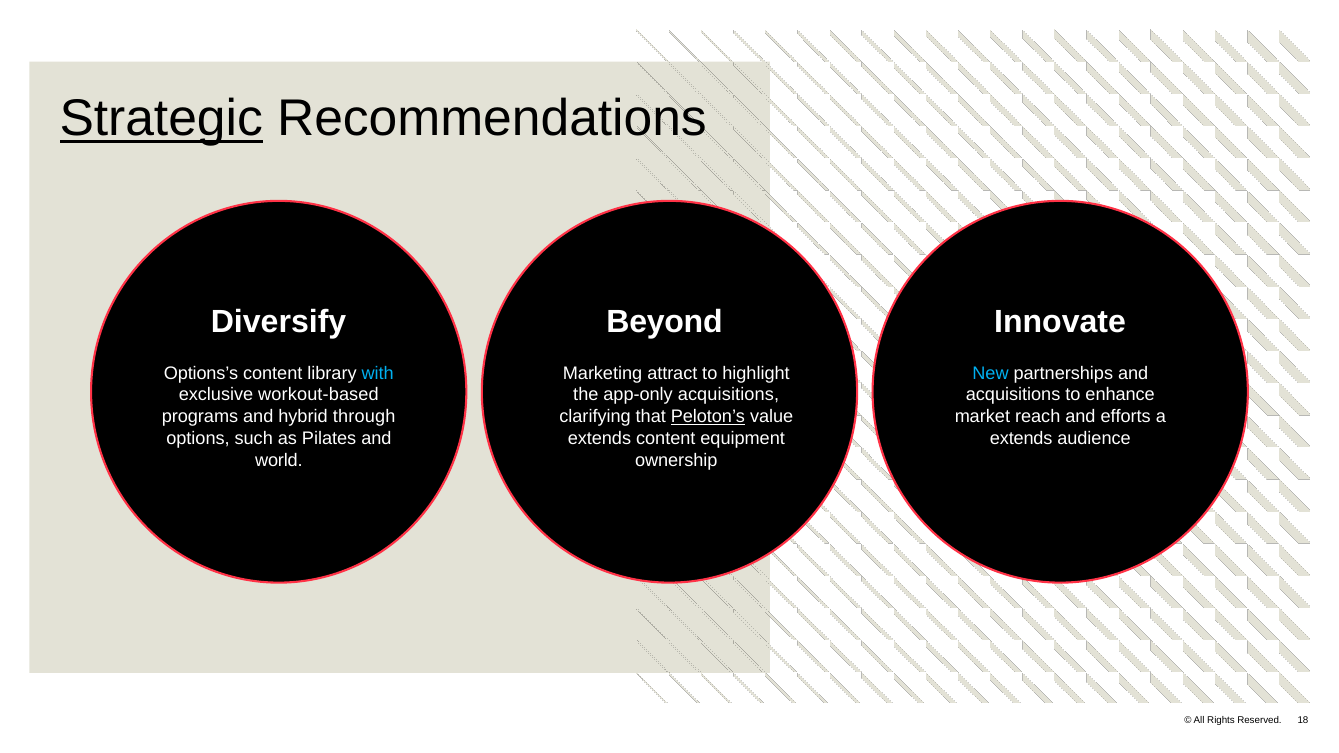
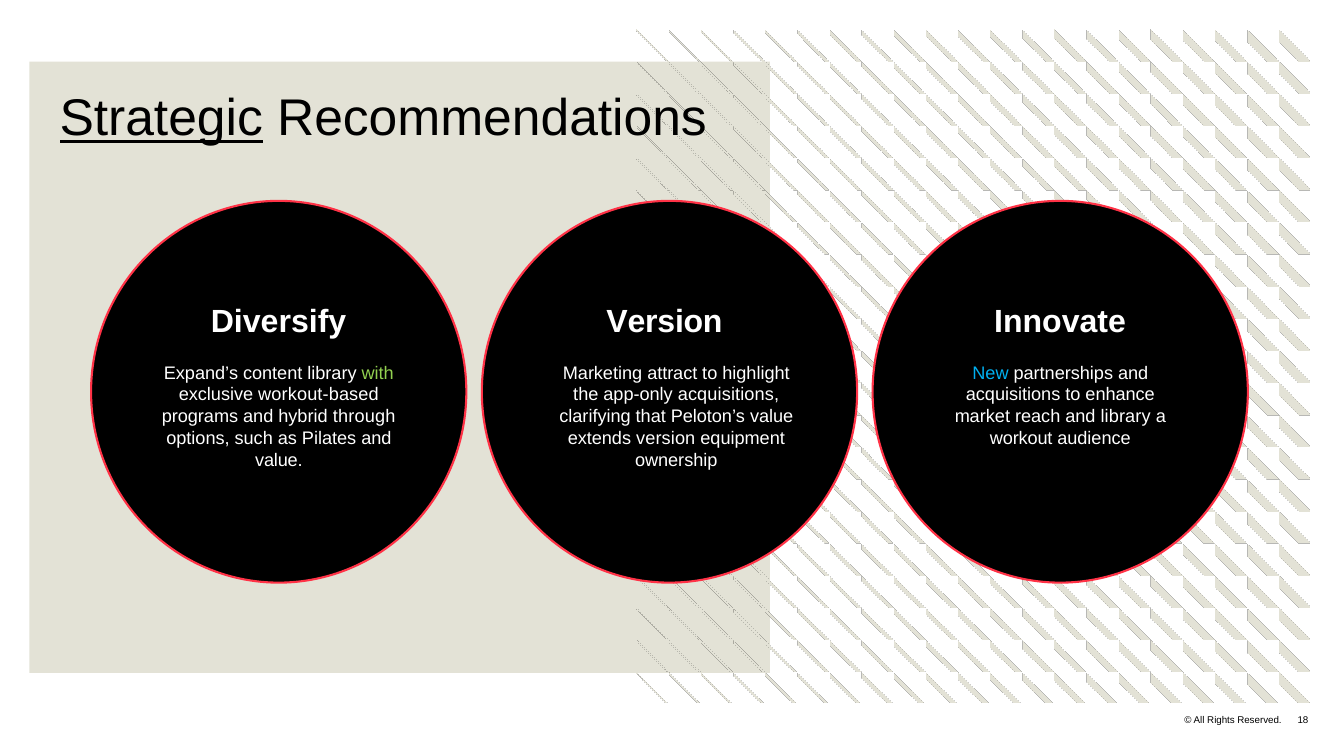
Diversify Beyond: Beyond -> Version
Options’s: Options’s -> Expand’s
with colour: light blue -> light green
Peloton’s underline: present -> none
and efforts: efforts -> library
extends content: content -> version
extends at (1021, 439): extends -> workout
world at (279, 460): world -> value
